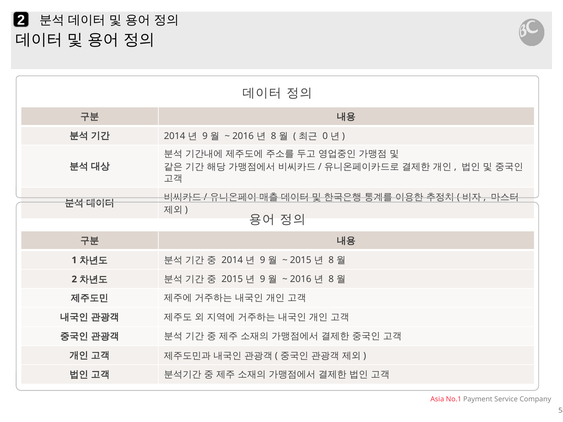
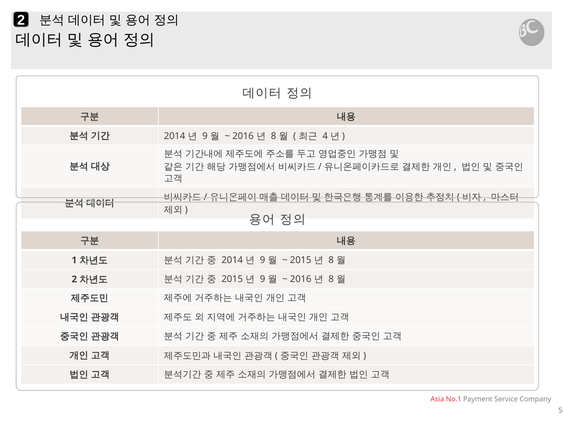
0: 0 -> 4
